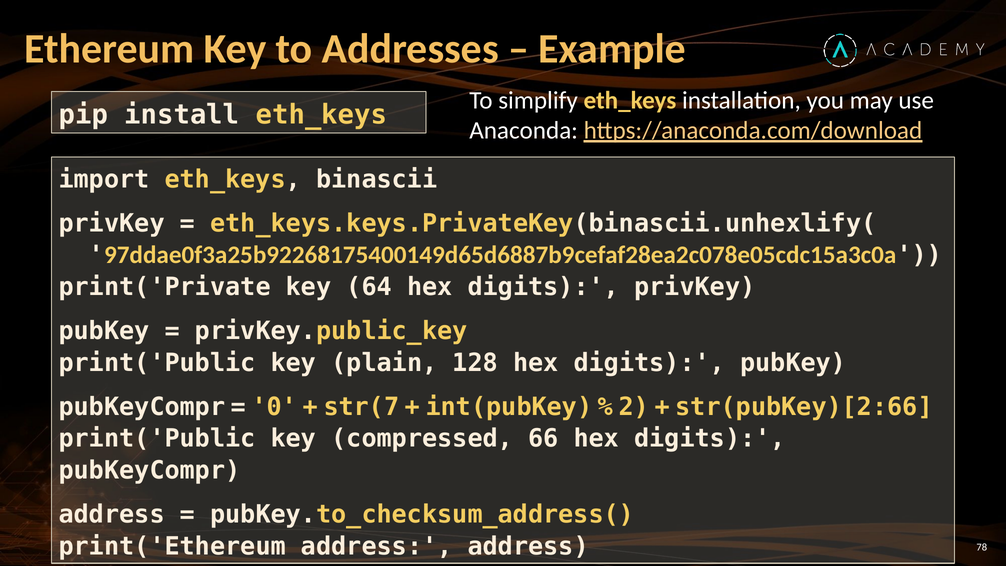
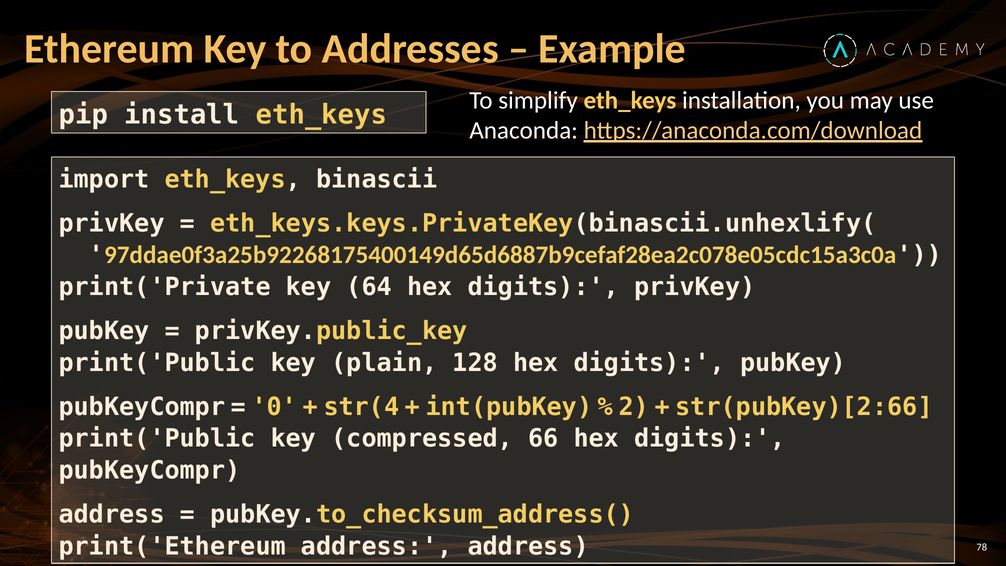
str(7: str(7 -> str(4
